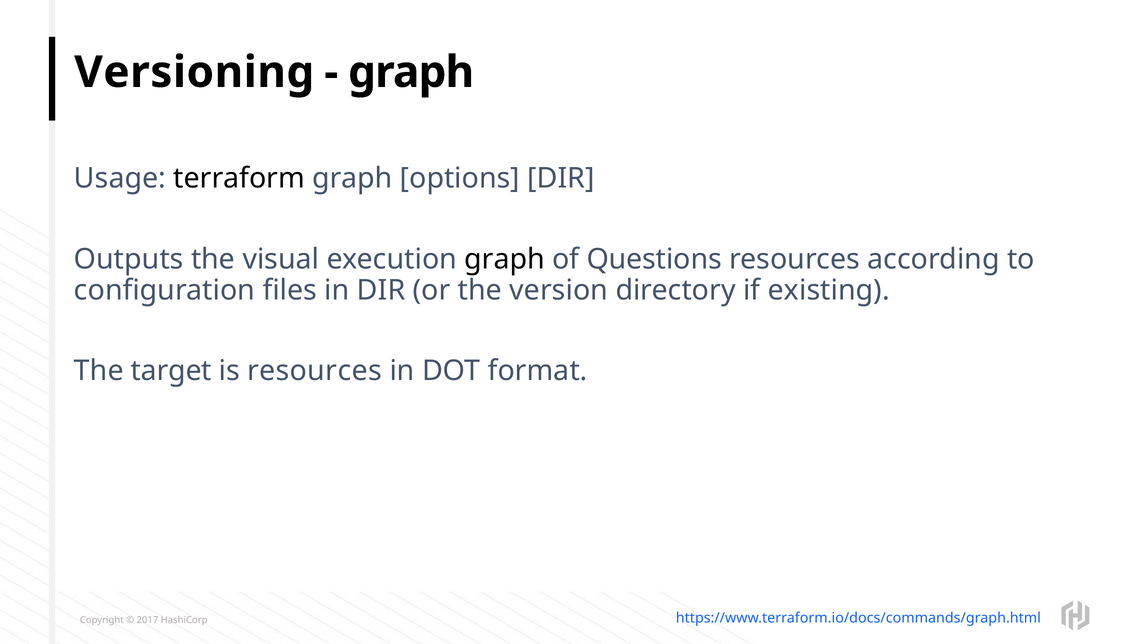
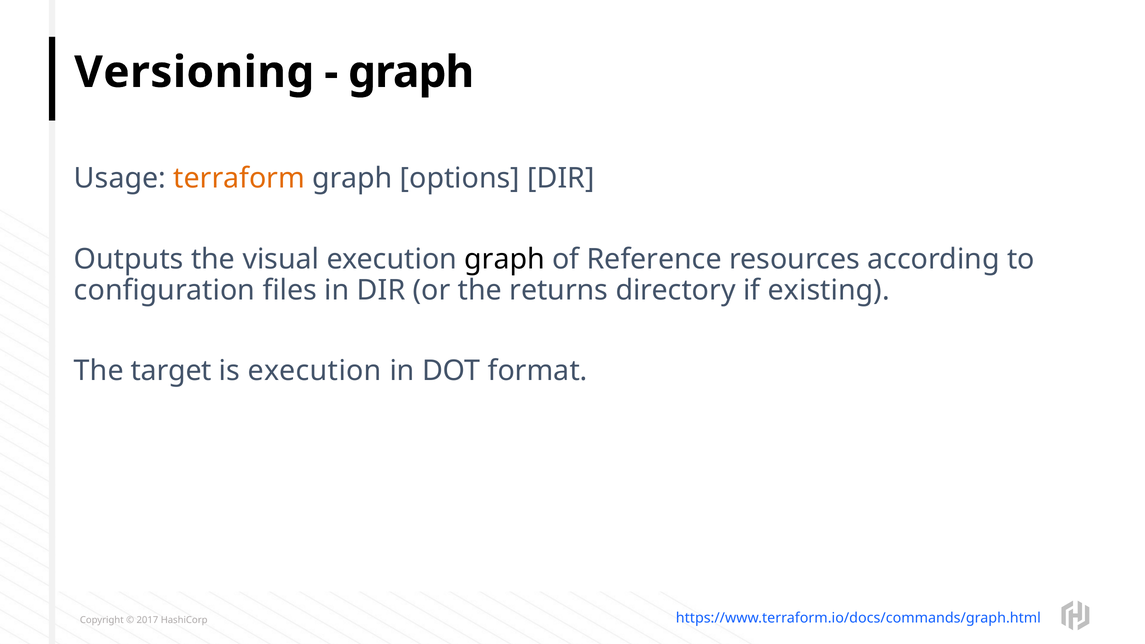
terraform colour: black -> orange
Questions: Questions -> Reference
version: version -> returns
is resources: resources -> execution
